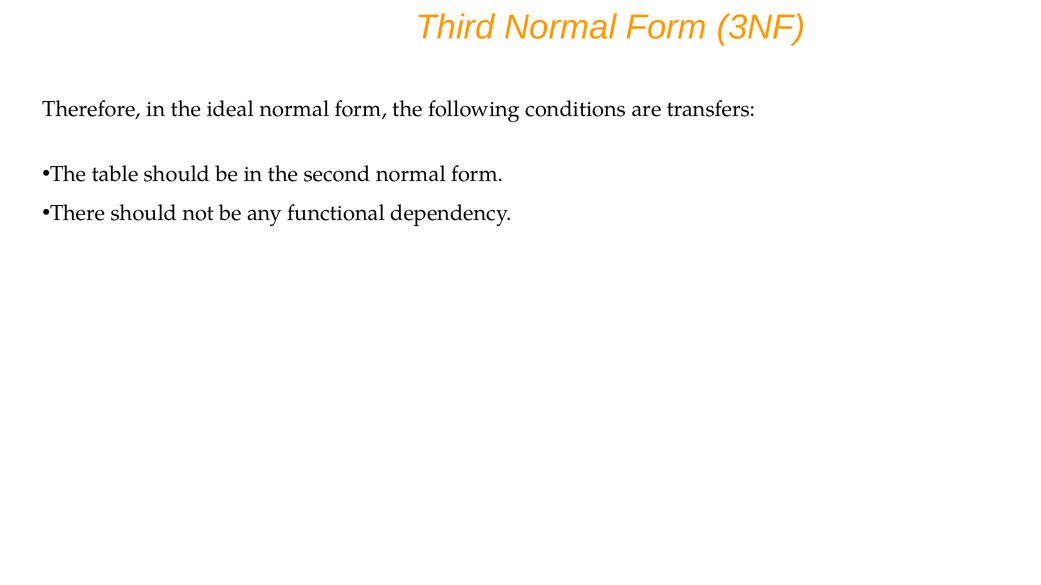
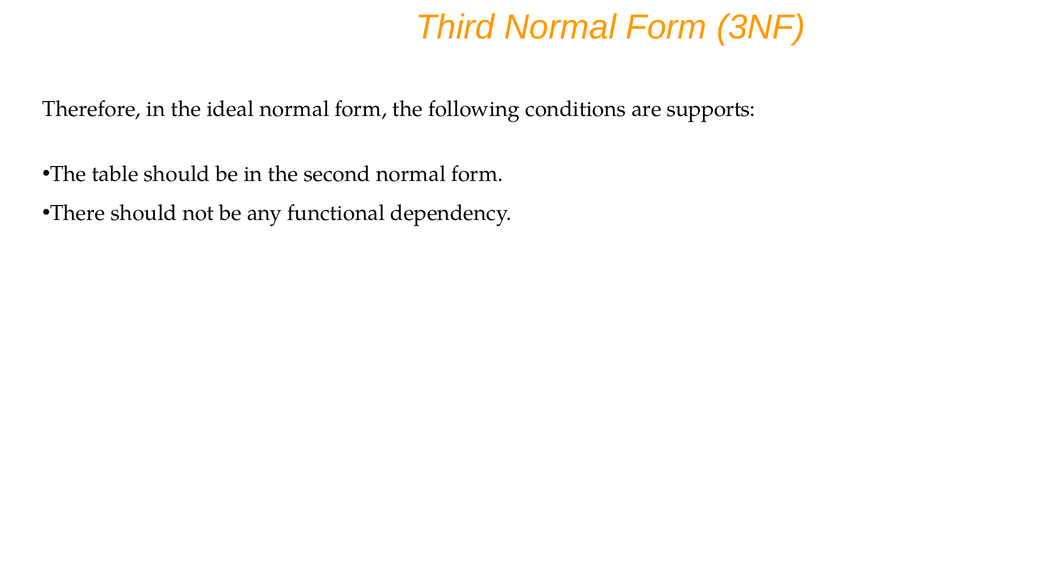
transfers: transfers -> supports
